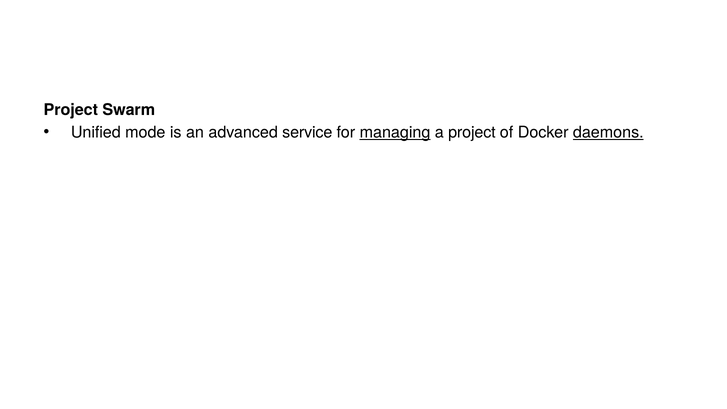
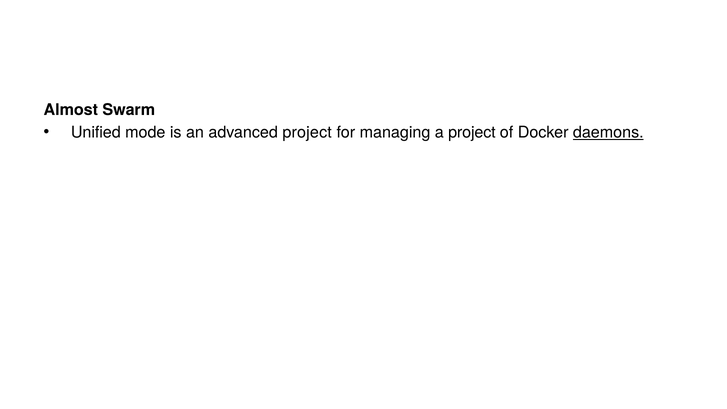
Project at (71, 110): Project -> Almost
advanced service: service -> project
managing underline: present -> none
